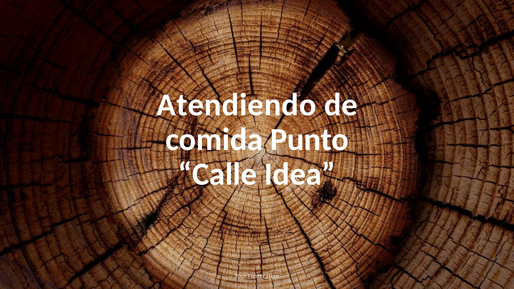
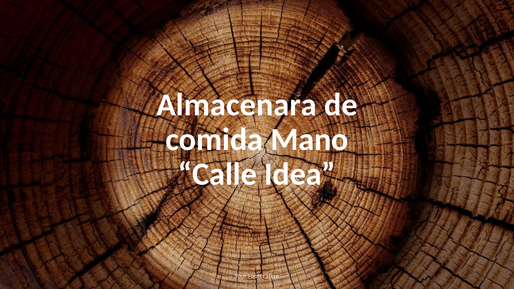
Atendiendo: Atendiendo -> Almacenara
Punto: Punto -> Mano
